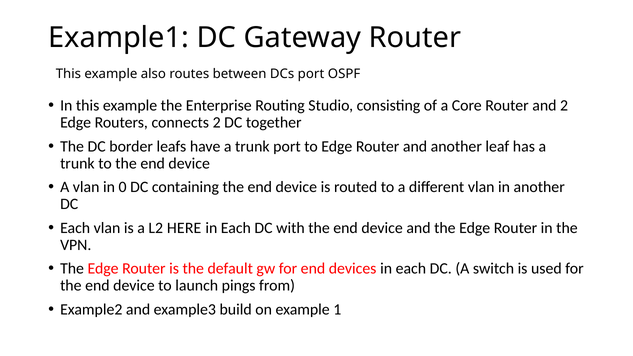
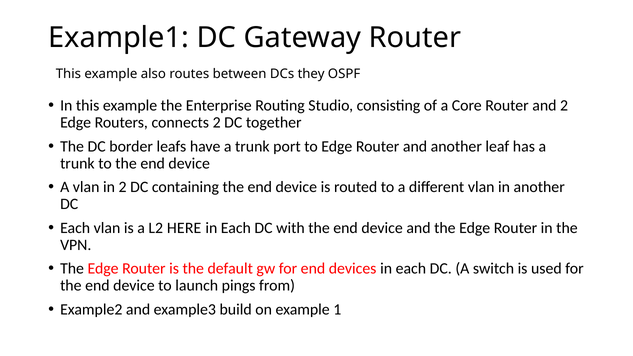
DCs port: port -> they
in 0: 0 -> 2
